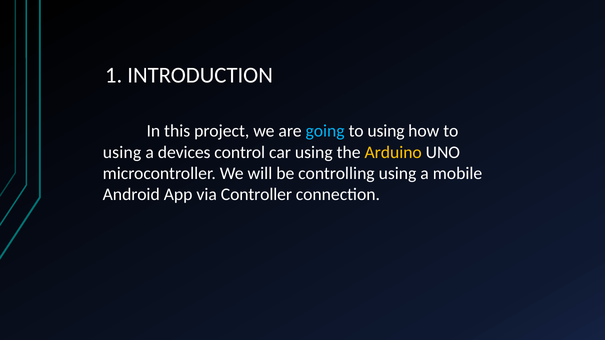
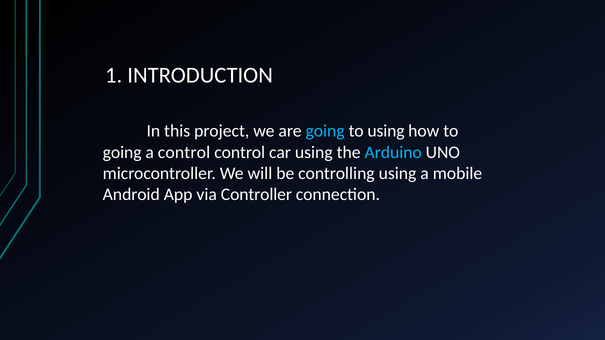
using at (122, 152): using -> going
a devices: devices -> control
Arduino colour: yellow -> light blue
